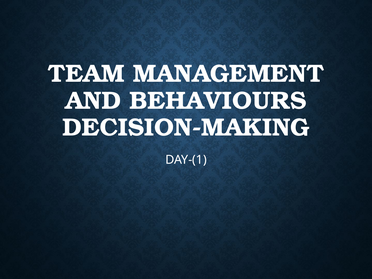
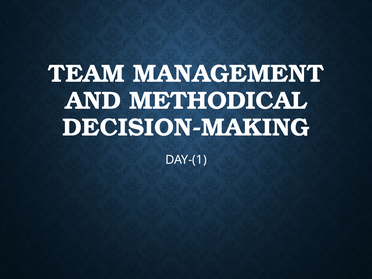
BEHAVIOURS: BEHAVIOURS -> METHODICAL
